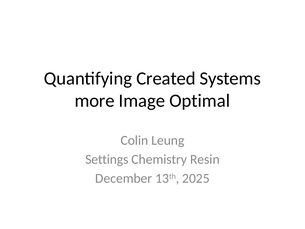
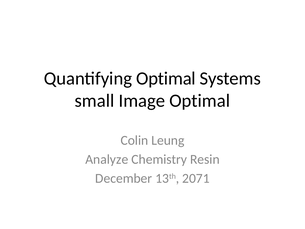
Quantifying Created: Created -> Optimal
more: more -> small
Settings: Settings -> Analyze
2025: 2025 -> 2071
